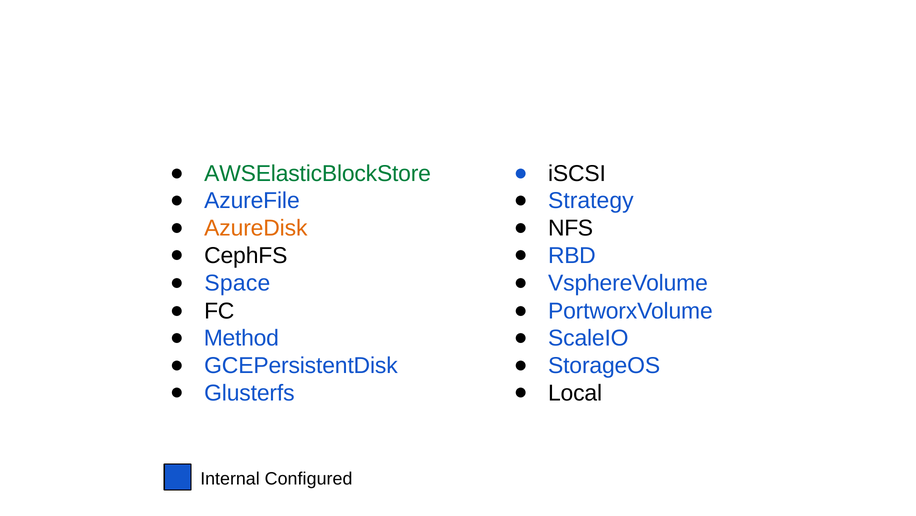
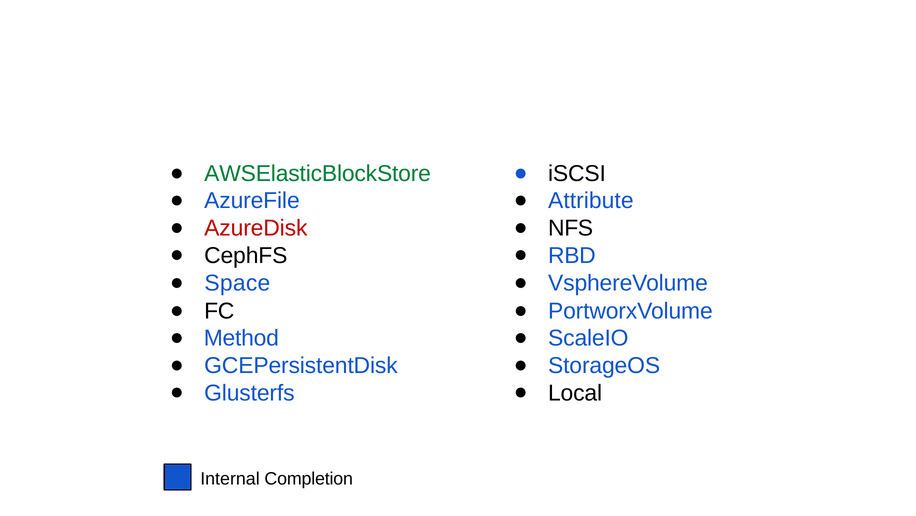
Strategy: Strategy -> Attribute
AzureDisk colour: orange -> red
Configured: Configured -> Completion
